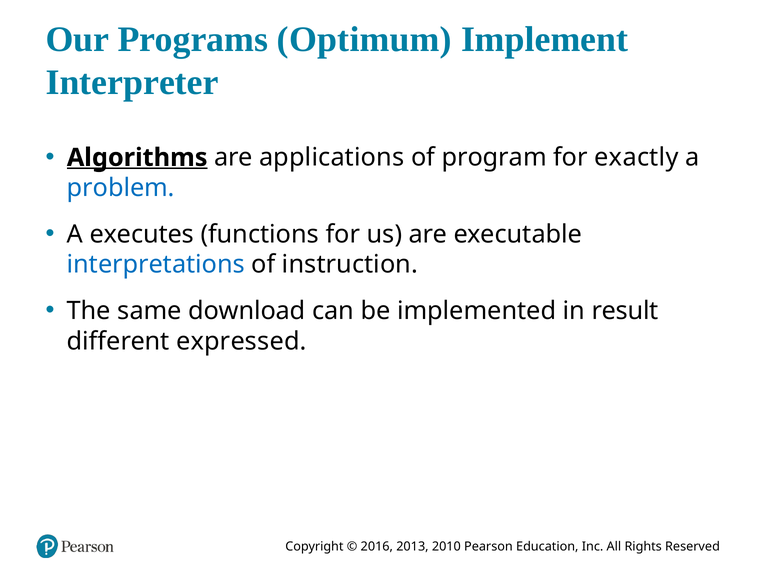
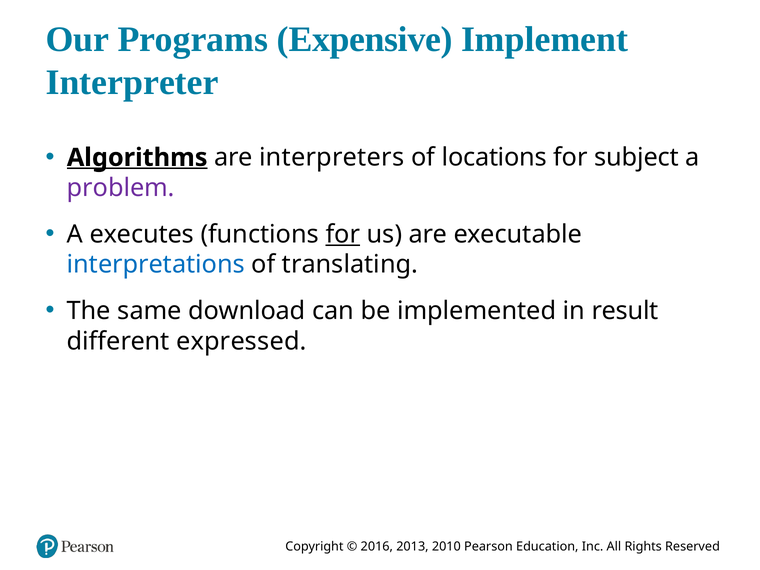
Optimum: Optimum -> Expensive
applications: applications -> interpreters
program: program -> locations
exactly: exactly -> subject
problem colour: blue -> purple
for at (343, 234) underline: none -> present
instruction: instruction -> translating
